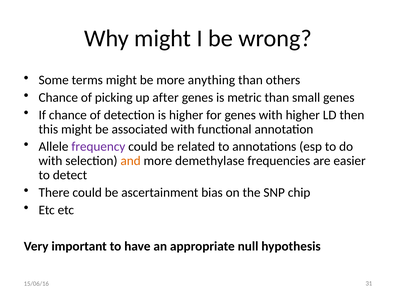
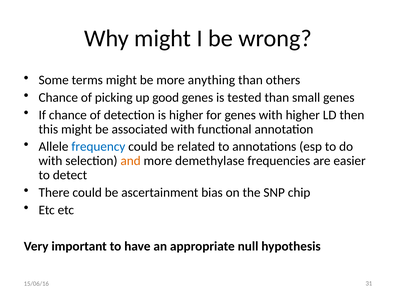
after: after -> good
metric: metric -> tested
frequency colour: purple -> blue
